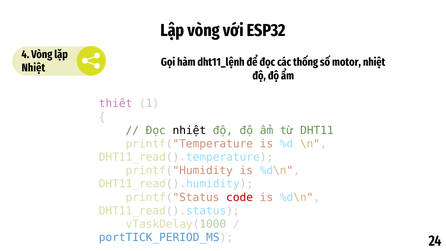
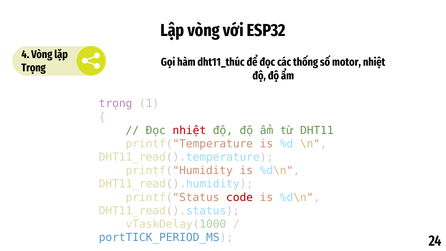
dht11_lệnh: dht11_lệnh -> dht11_thúc
Nhiệt at (33, 68): Nhiệt -> Trọng
thiết at (116, 104): thiết -> trọng
nhiệt at (189, 130) colour: black -> red
